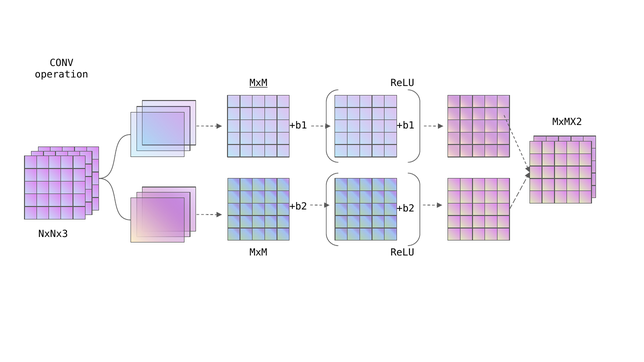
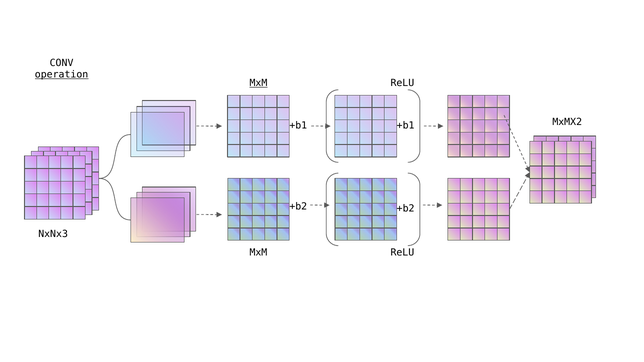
operation underline: none -> present
